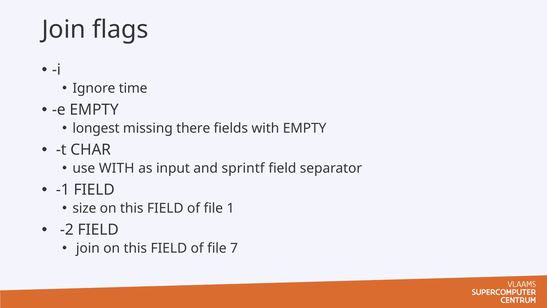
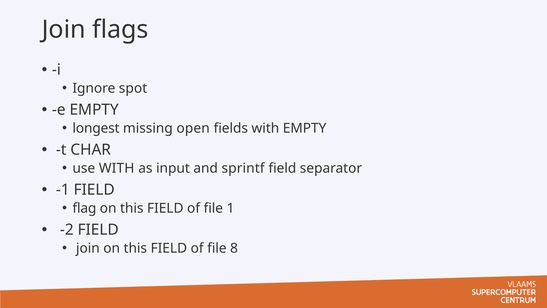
time: time -> spot
there: there -> open
size: size -> flag
7: 7 -> 8
